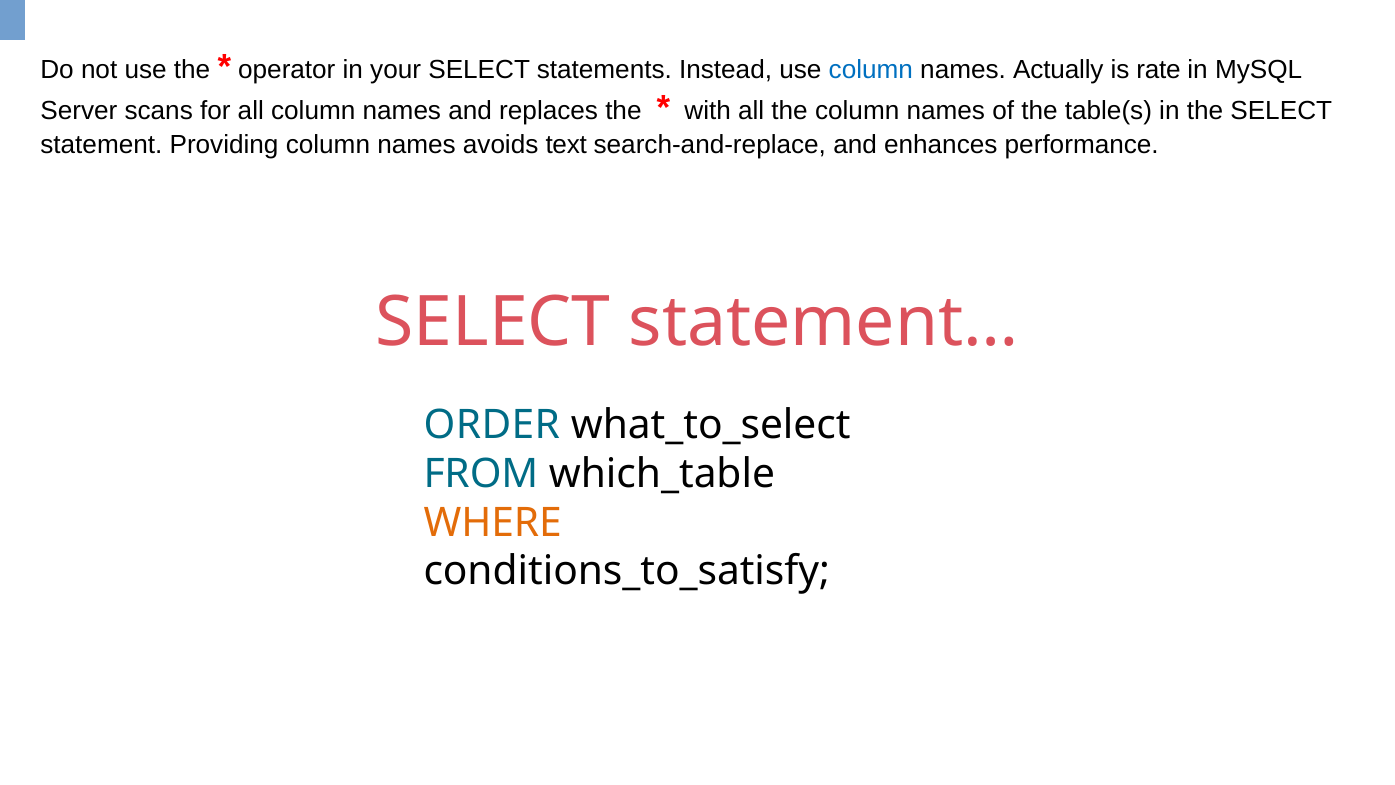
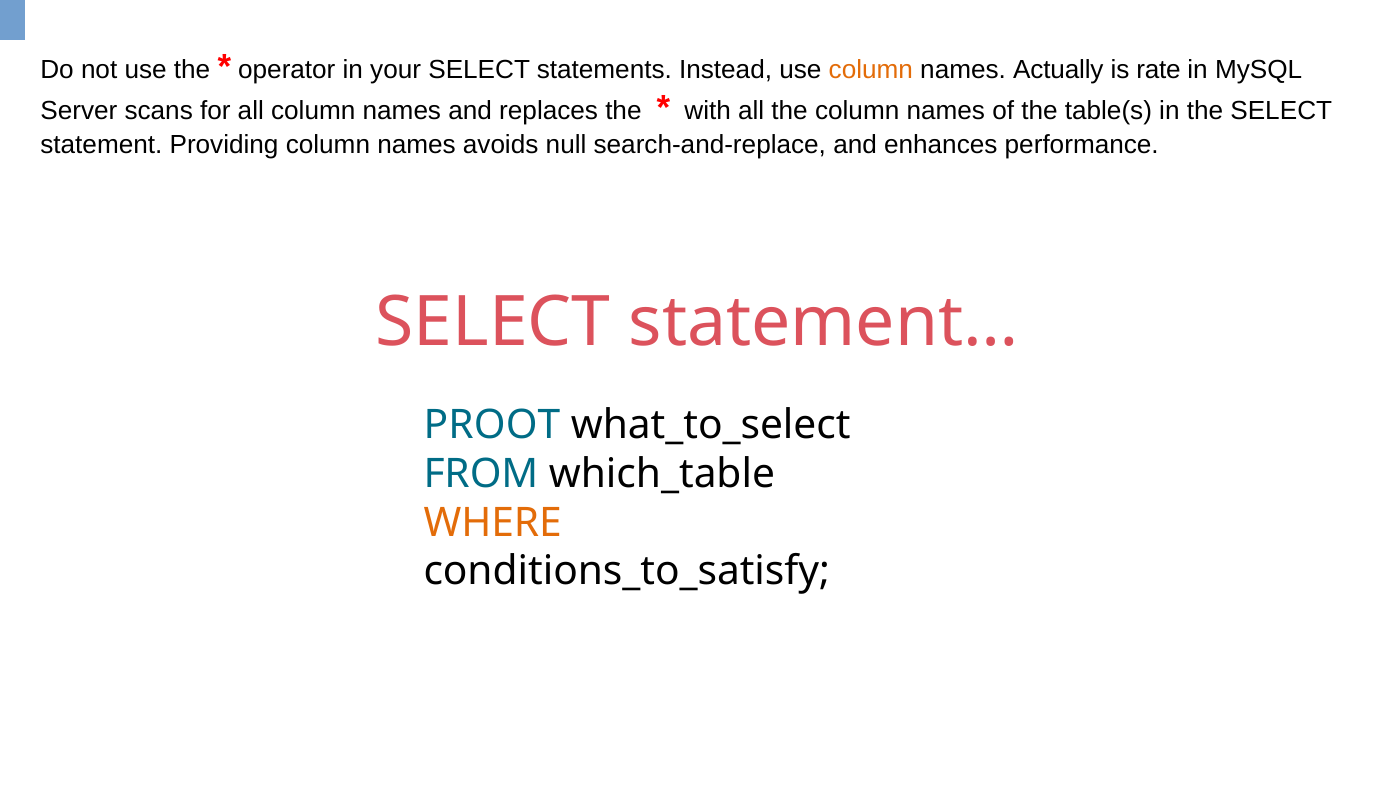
column at (871, 69) colour: blue -> orange
text: text -> null
ORDER: ORDER -> PROOT
